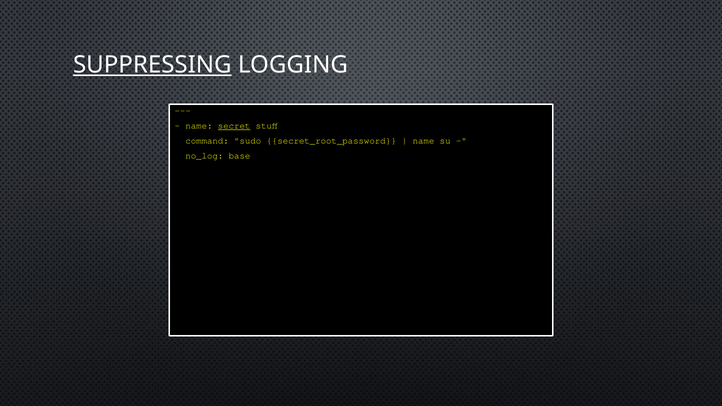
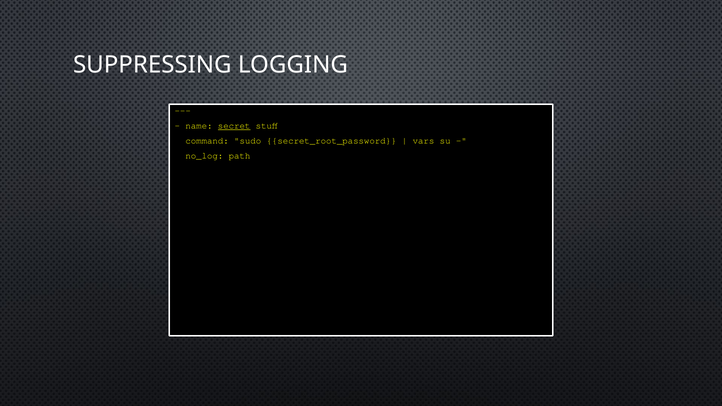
SUPPRESSING underline: present -> none
name at (423, 141): name -> vars
base: base -> path
